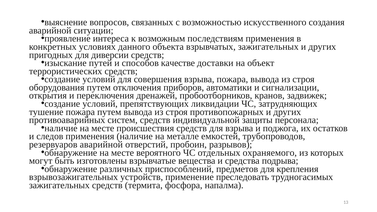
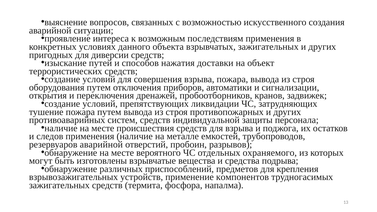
качестве: качестве -> нажатия
преследовать: преследовать -> компонентов
